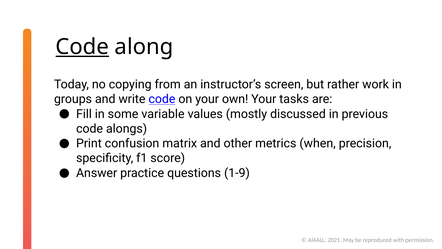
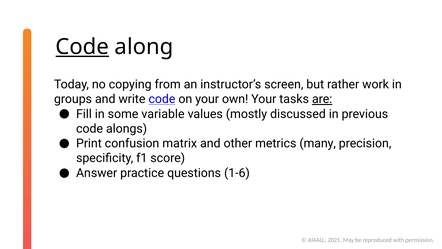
are underline: none -> present
when: when -> many
1-9: 1-9 -> 1-6
